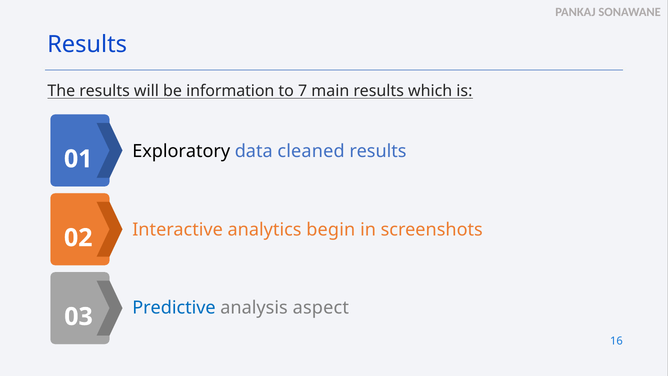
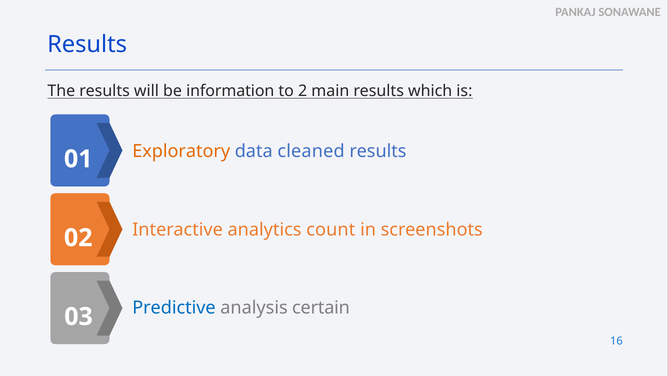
7: 7 -> 2
Exploratory colour: black -> orange
begin: begin -> count
aspect: aspect -> certain
